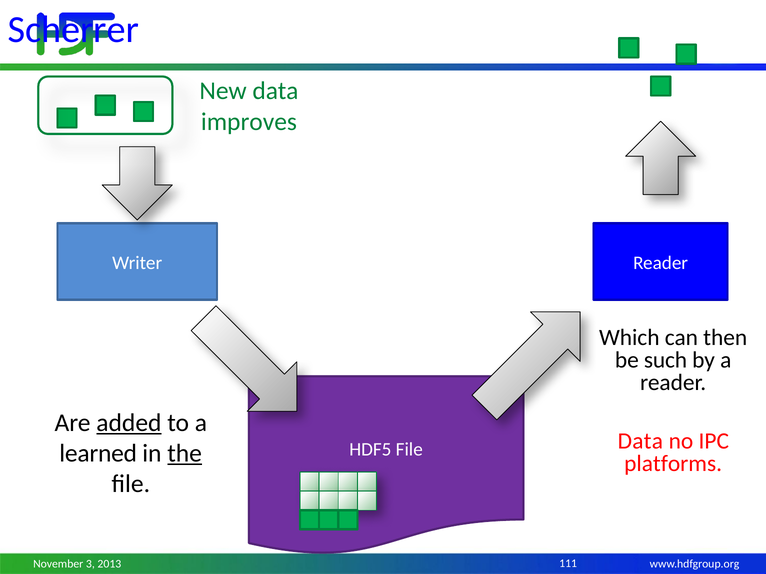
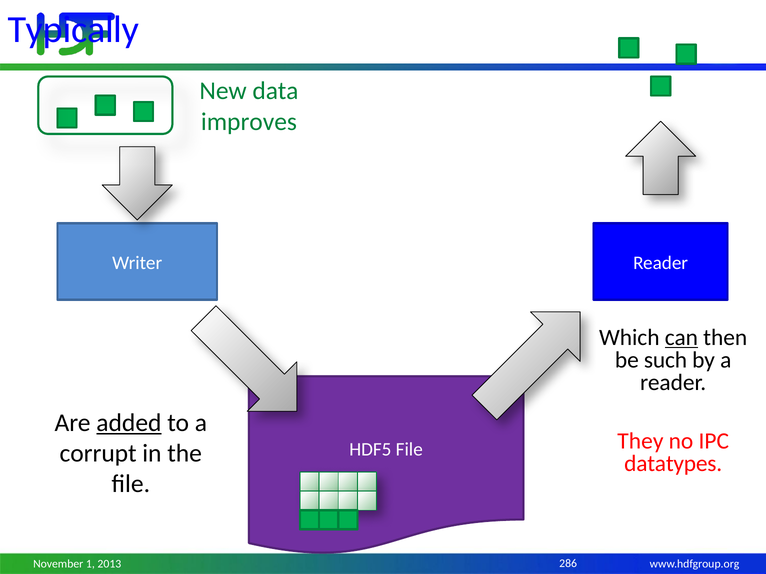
Scherrer: Scherrer -> Typically
can underline: none -> present
Data at (640, 441): Data -> They
learned: learned -> corrupt
the underline: present -> none
platforms: platforms -> datatypes
3: 3 -> 1
111: 111 -> 286
